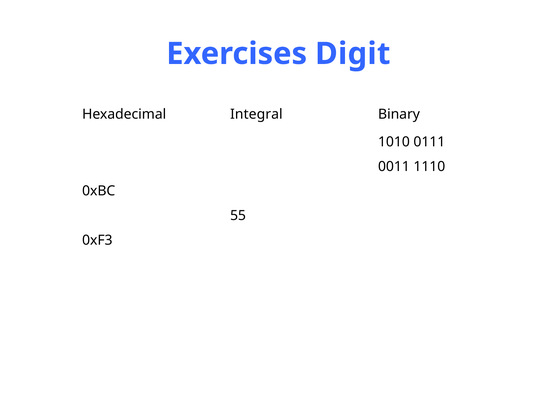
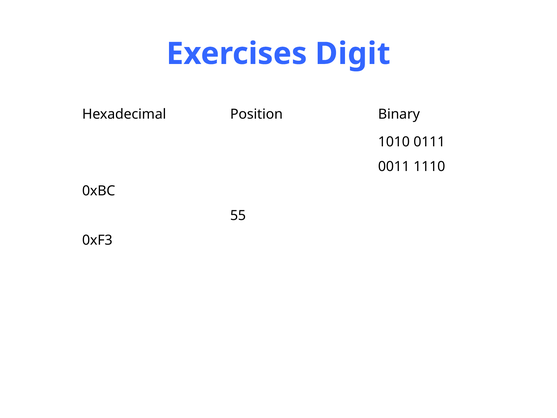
Integral: Integral -> Position
